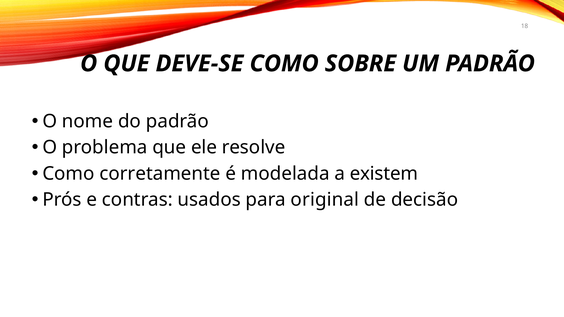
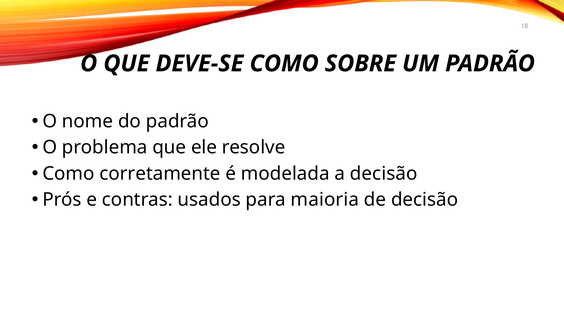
a existem: existem -> decisão
original: original -> maioria
